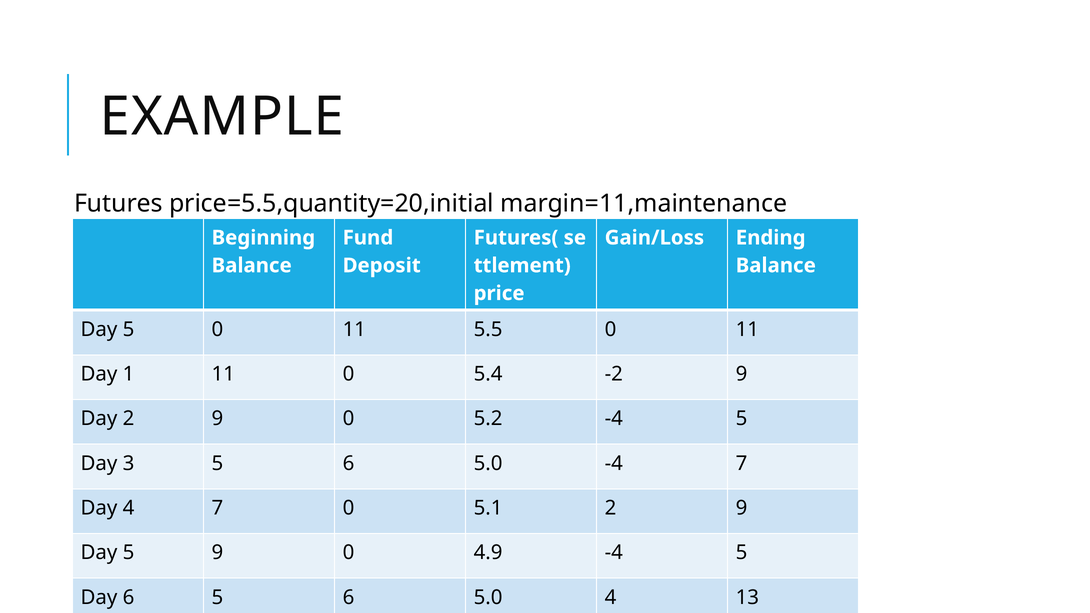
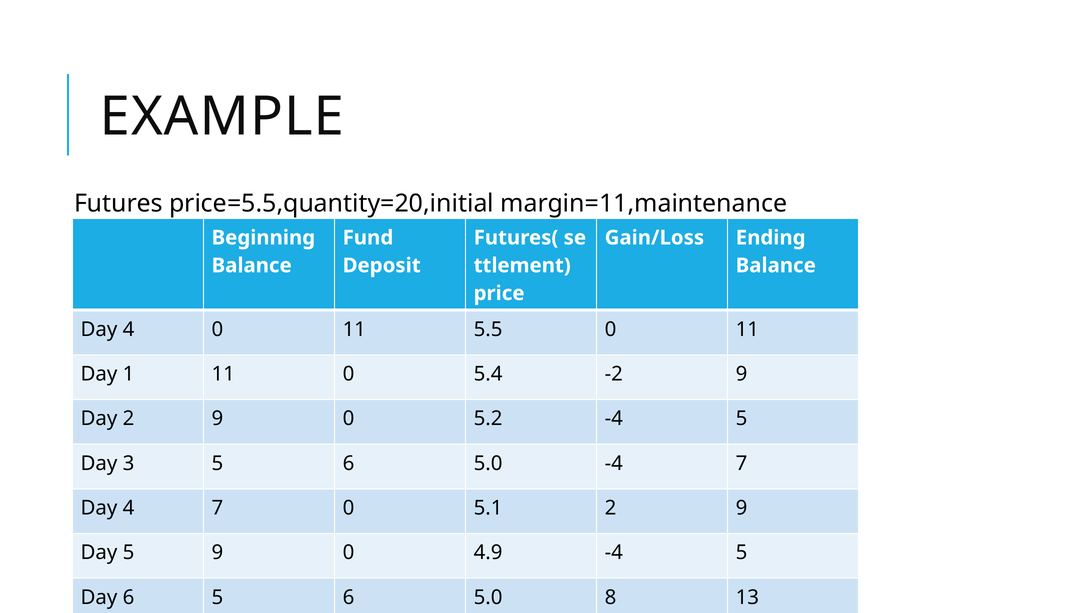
5 at (129, 329): 5 -> 4
5.0 4: 4 -> 8
